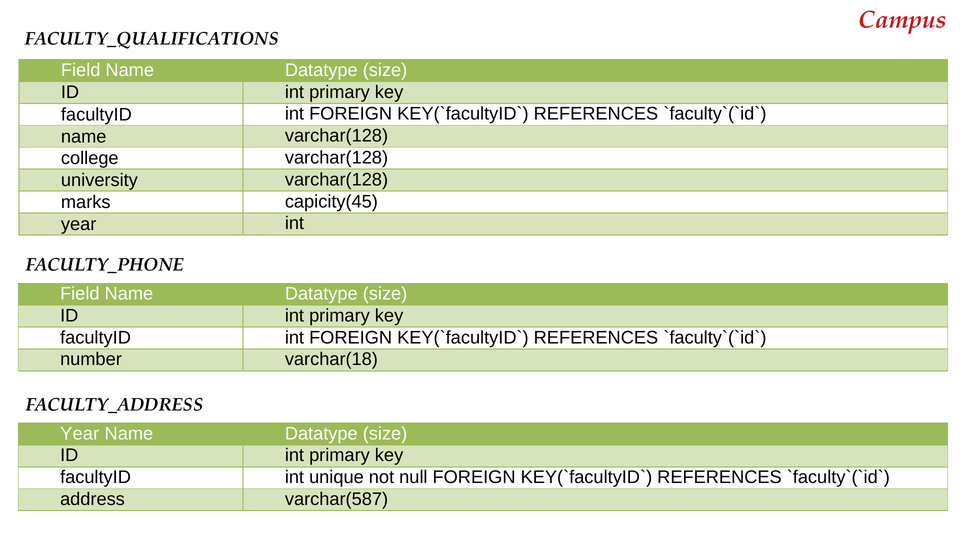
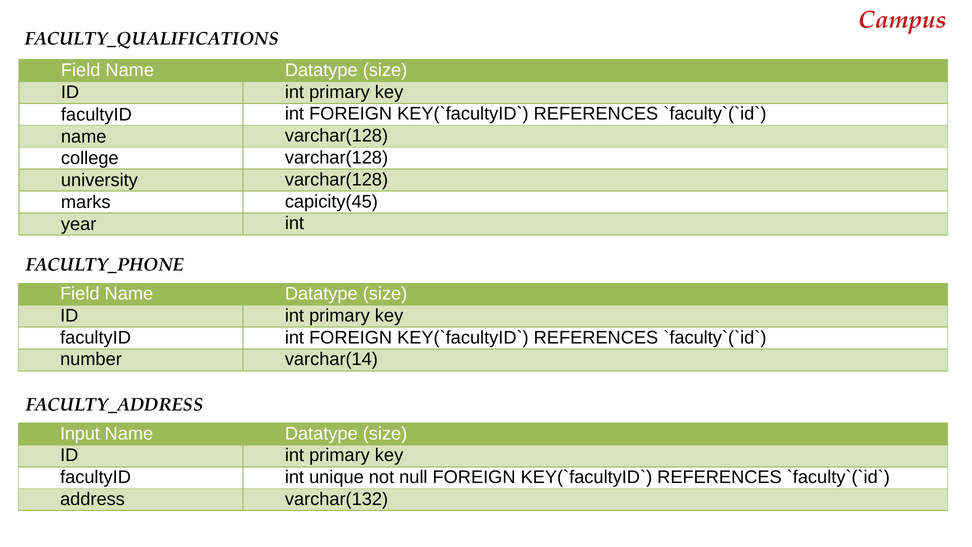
varchar(18: varchar(18 -> varchar(14
Year at (80, 433): Year -> Input
varchar(587: varchar(587 -> varchar(132
